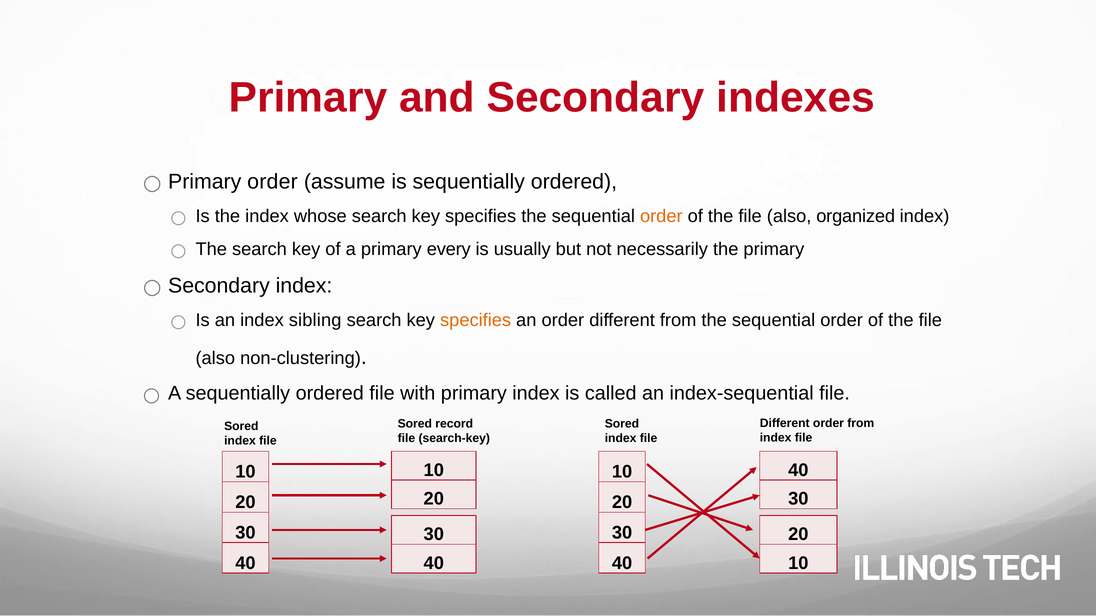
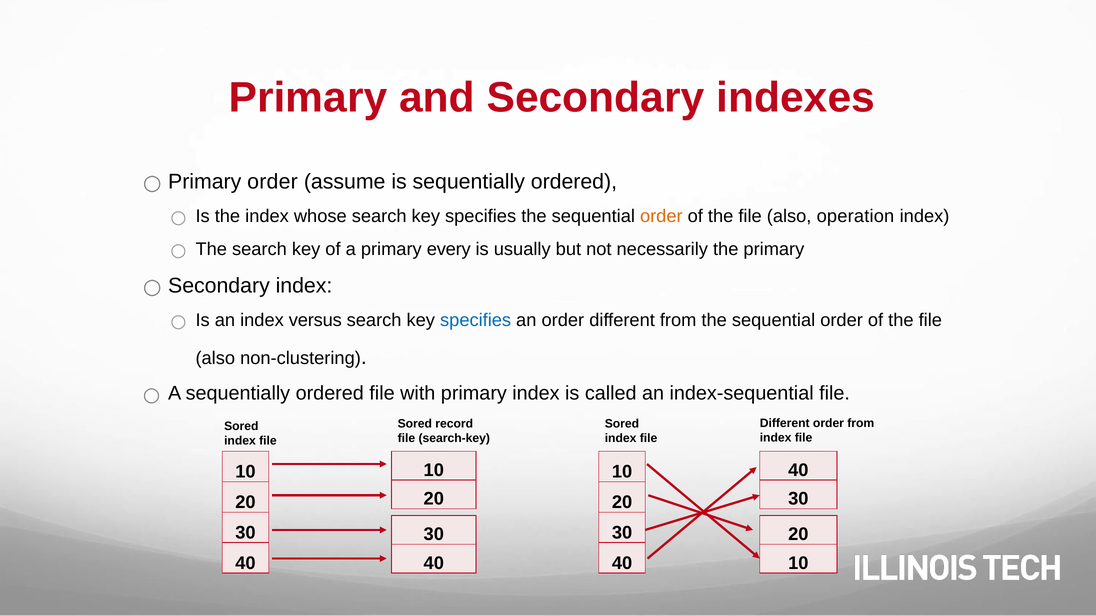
organized: organized -> operation
sibling: sibling -> versus
specifies at (476, 321) colour: orange -> blue
